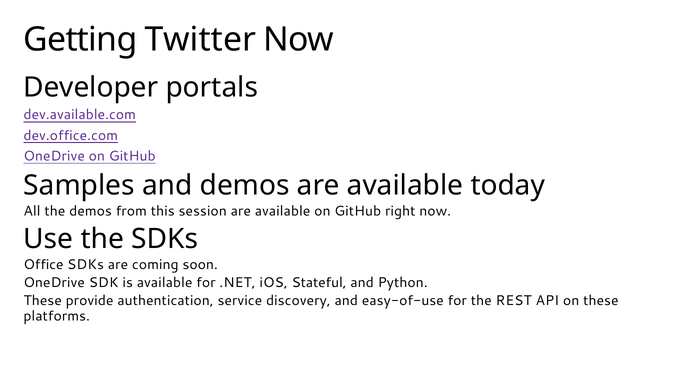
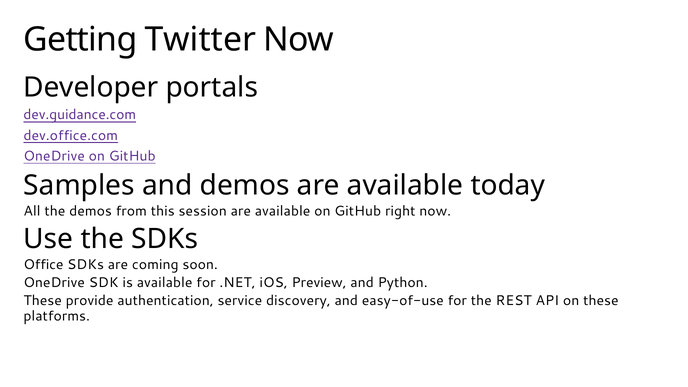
dev.available.com: dev.available.com -> dev.guidance.com
Stateful: Stateful -> Preview
